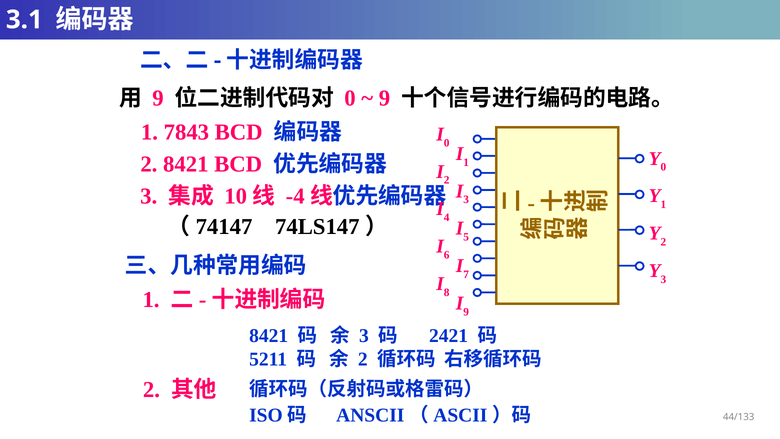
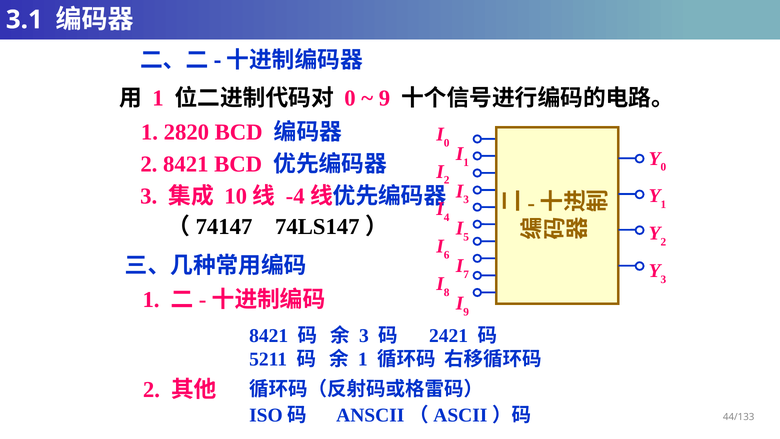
9 at (158, 98): 9 -> 1
7843: 7843 -> 2820
2 at (363, 359): 2 -> 1
